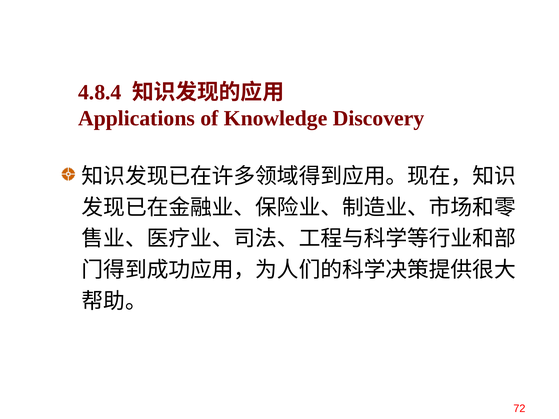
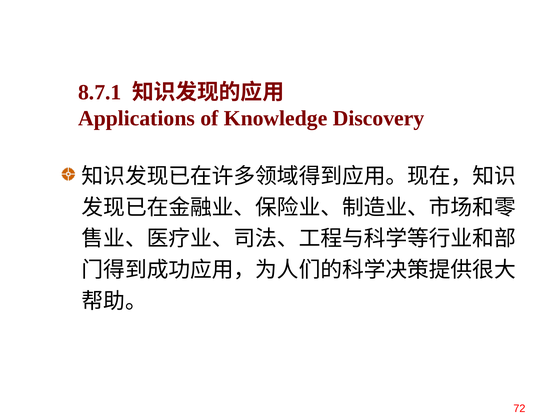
4.8.4: 4.8.4 -> 8.7.1
